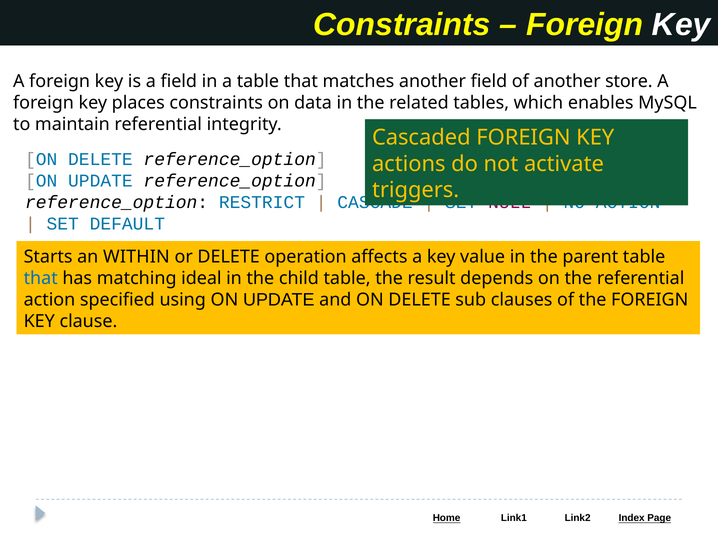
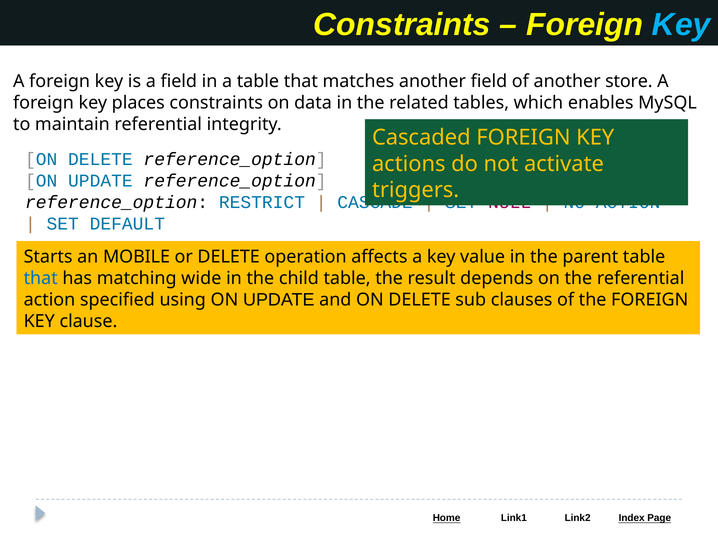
Key at (681, 25) colour: white -> light blue
WITHIN: WITHIN -> MOBILE
ideal: ideal -> wide
